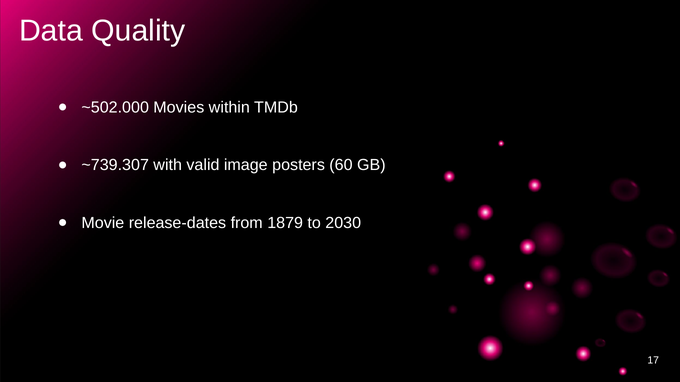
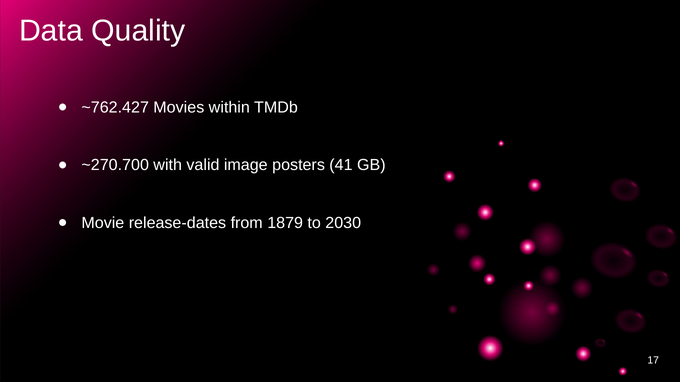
~502.000: ~502.000 -> ~762.427
~739.307: ~739.307 -> ~270.700
60: 60 -> 41
